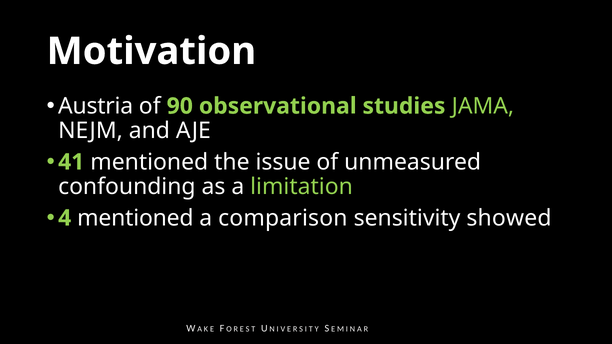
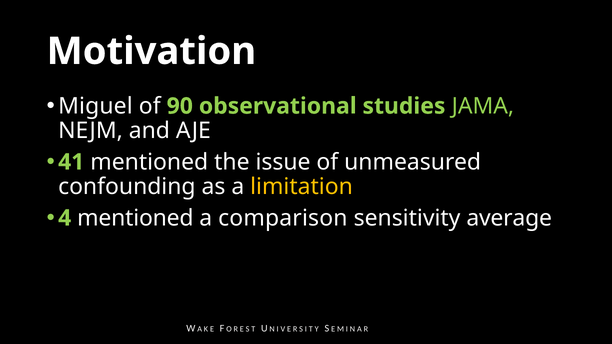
Austria: Austria -> Miguel
limitation colour: light green -> yellow
showed: showed -> average
